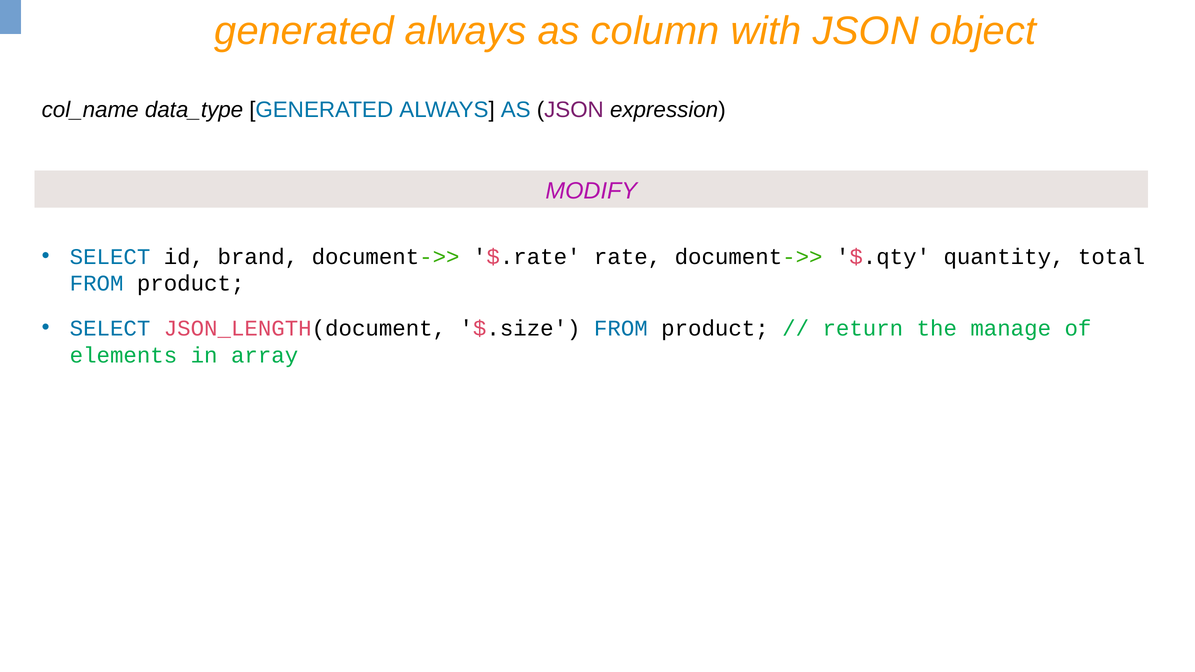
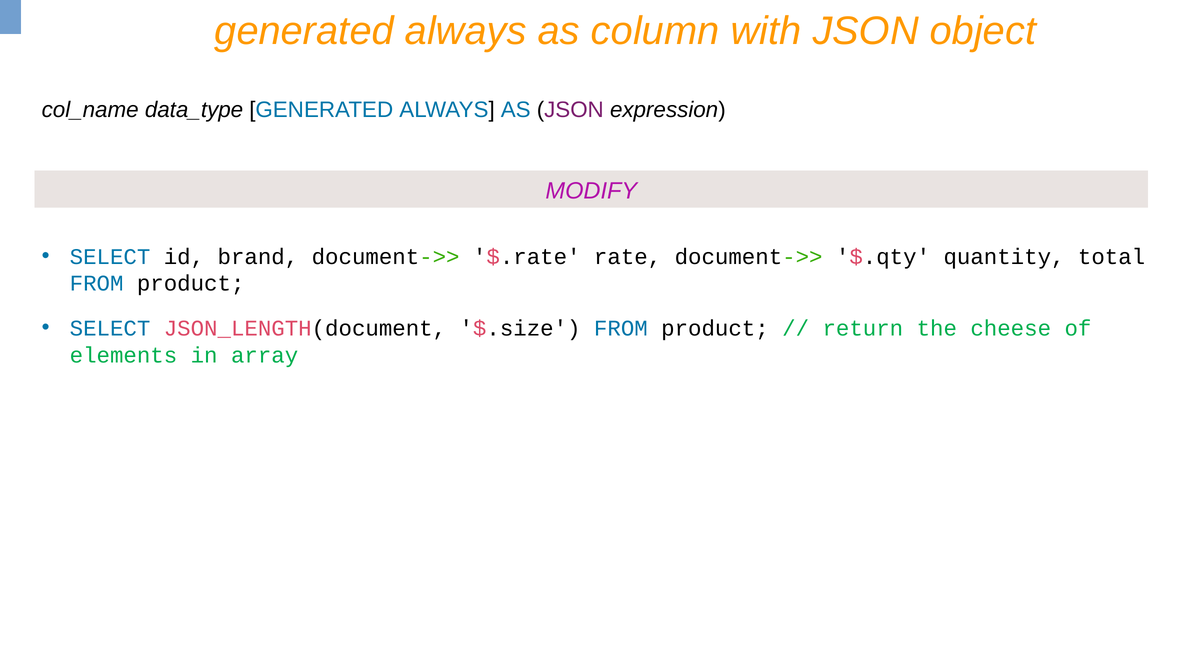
manage: manage -> cheese
